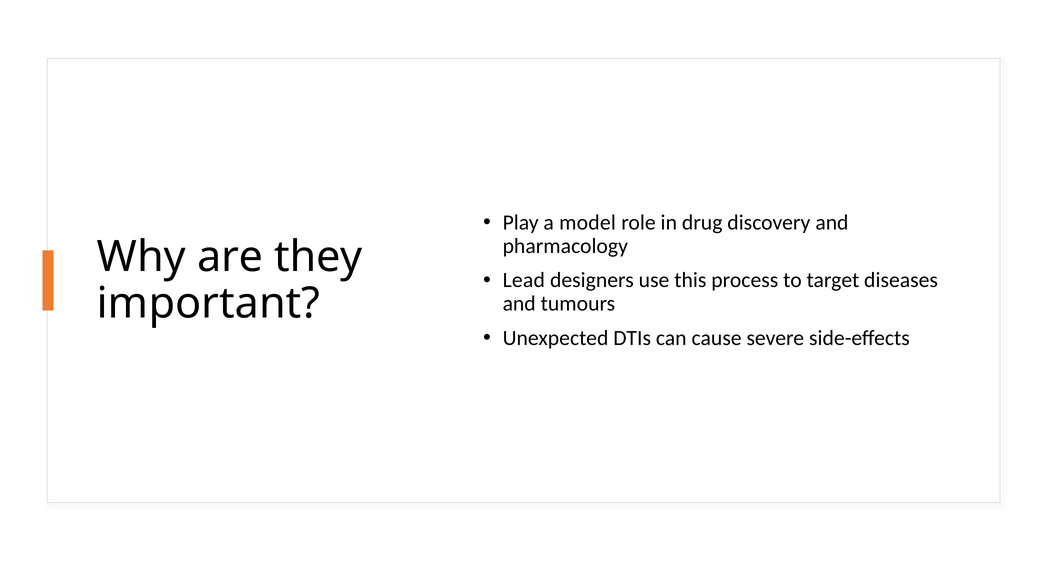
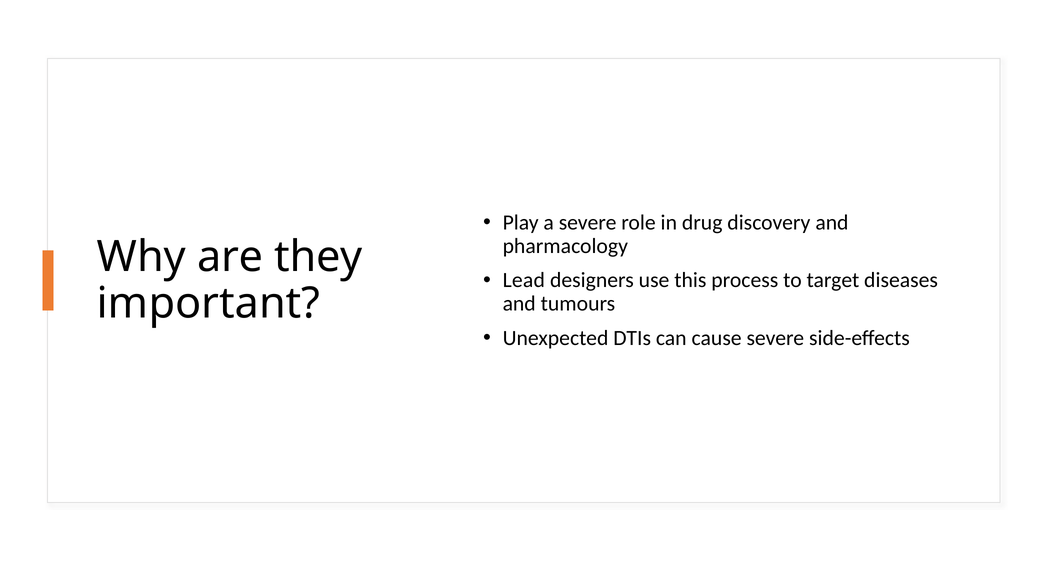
a model: model -> severe
